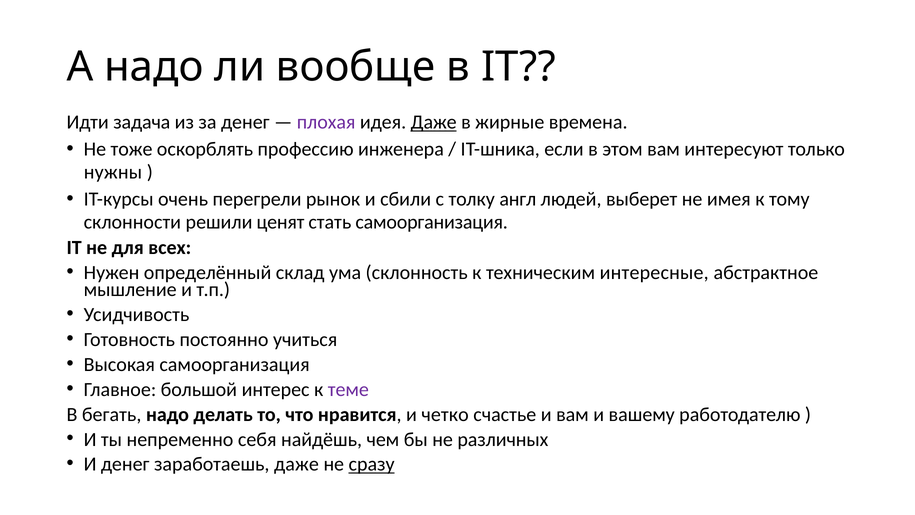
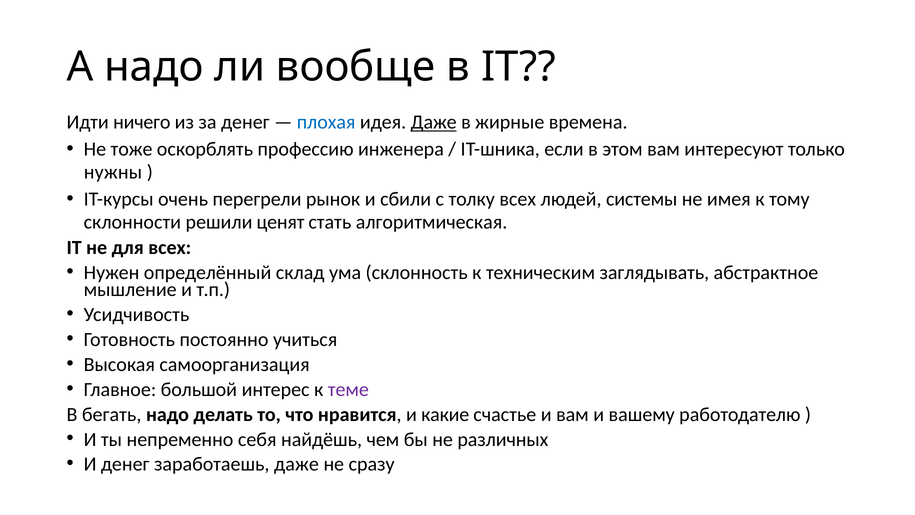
задача: задача -> ничего
плохая colour: purple -> blue
толку англ: англ -> всех
выберет: выберет -> системы
стать самоорганизация: самоорганизация -> алгоритмическая
интересные: интересные -> заглядывать
четко: четко -> какие
сразу underline: present -> none
